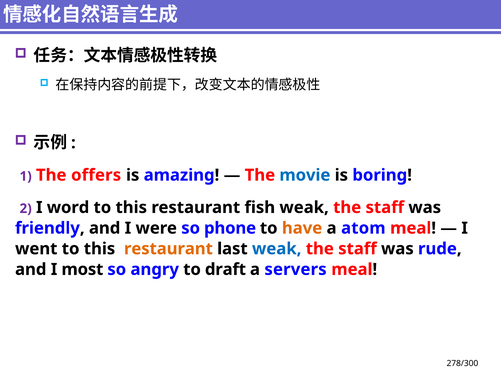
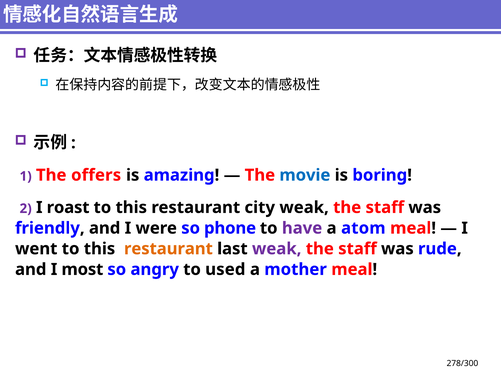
word: word -> roast
fish: fish -> city
have colour: orange -> purple
weak at (277, 249) colour: blue -> purple
draft: draft -> used
servers: servers -> mother
